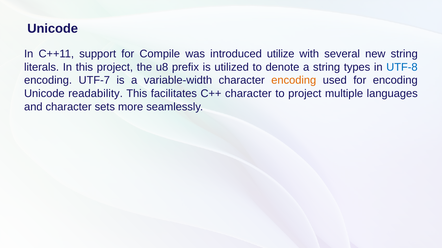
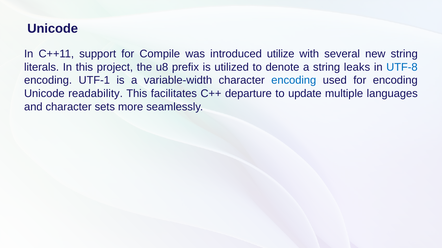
types: types -> leaks
UTF-7: UTF-7 -> UTF-1
encoding at (294, 81) colour: orange -> blue
C++ character: character -> departure
to project: project -> update
